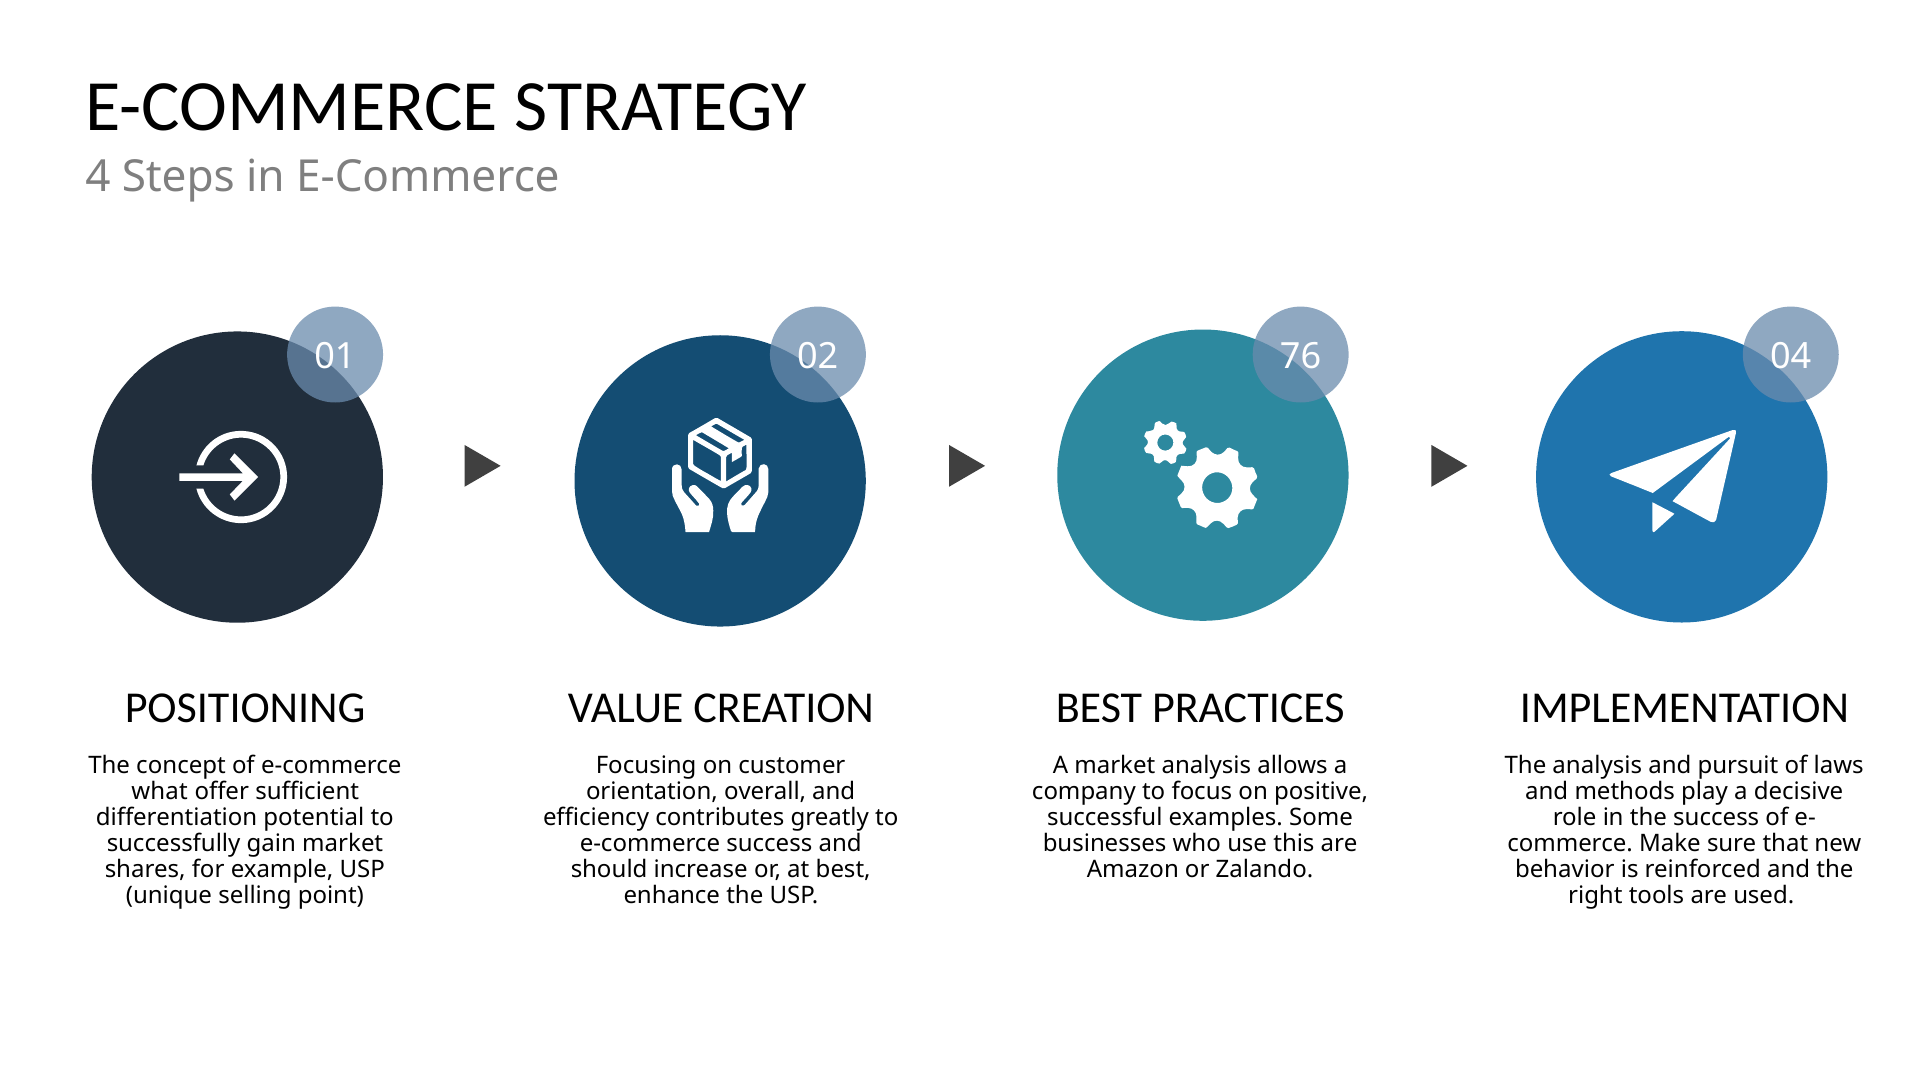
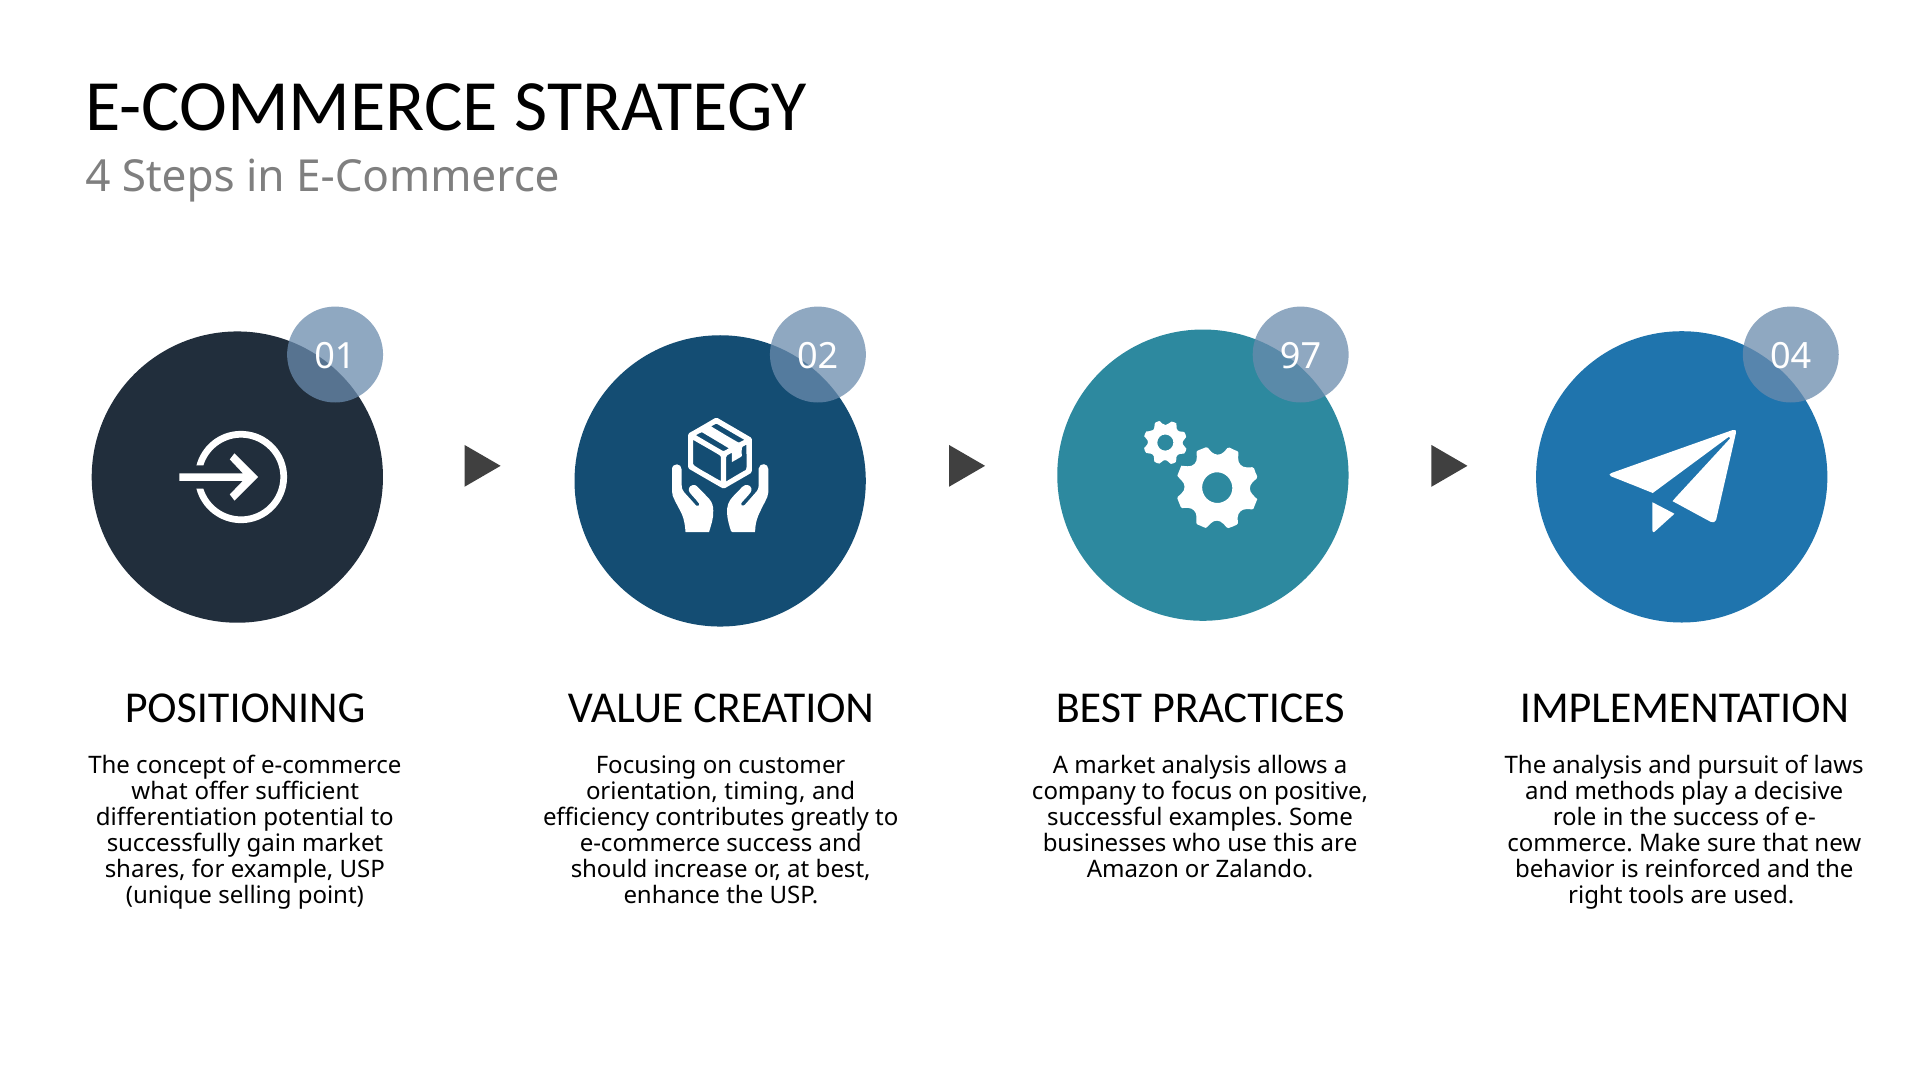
76: 76 -> 97
overall: overall -> timing
